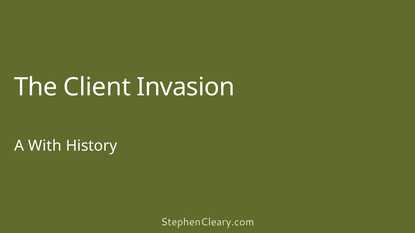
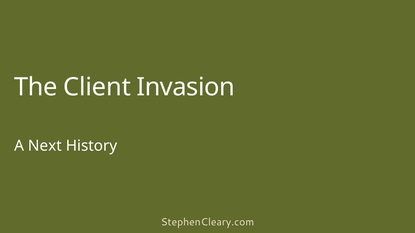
With: With -> Next
